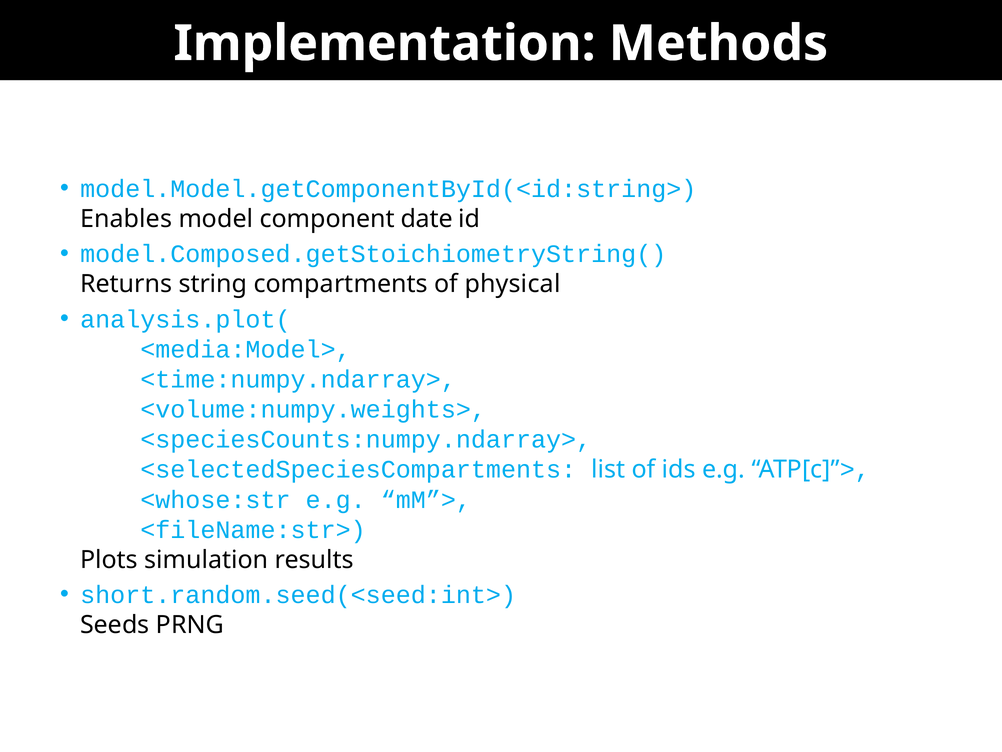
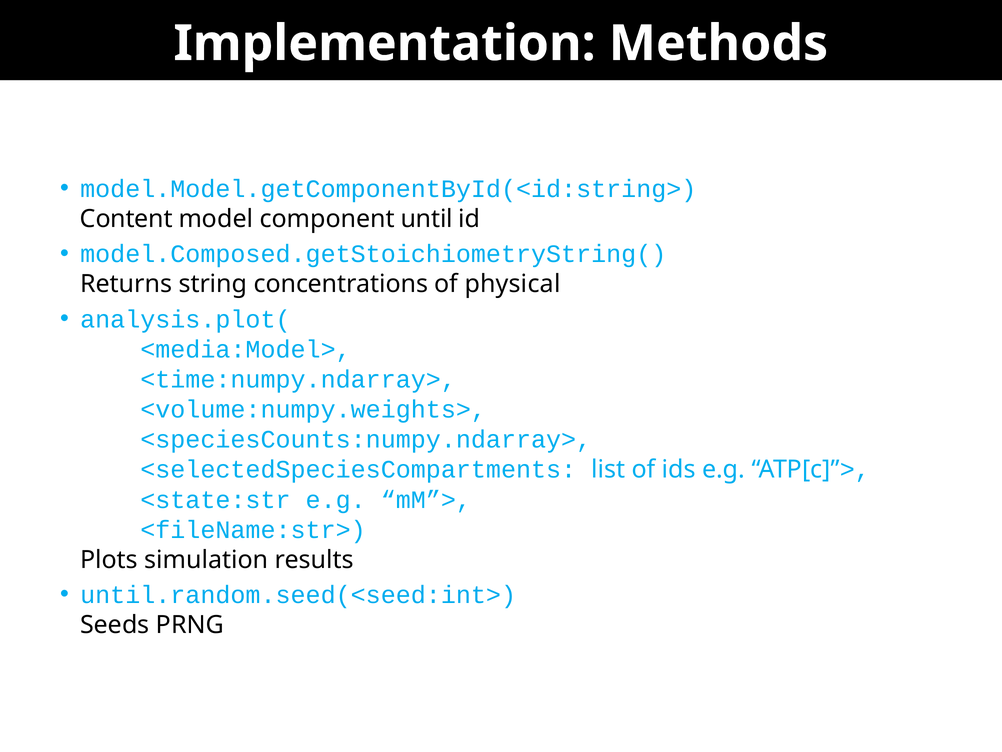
Enables: Enables -> Content
date: date -> until
compartments: compartments -> concentrations
<whose:str: <whose:str -> <state:str
short.random.seed(<seed:int>: short.random.seed(<seed:int> -> until.random.seed(<seed:int>
